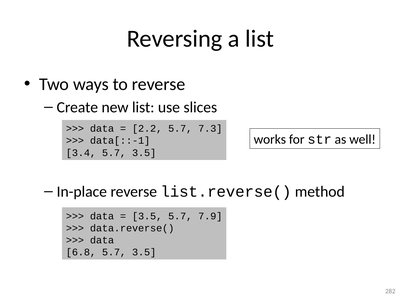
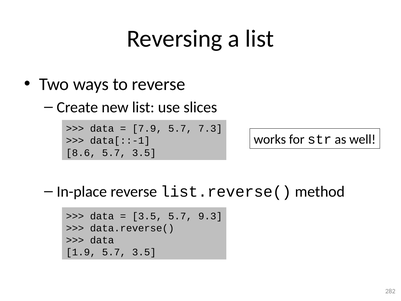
2.2: 2.2 -> 7.9
3.4: 3.4 -> 8.6
7.9: 7.9 -> 9.3
6.8: 6.8 -> 1.9
